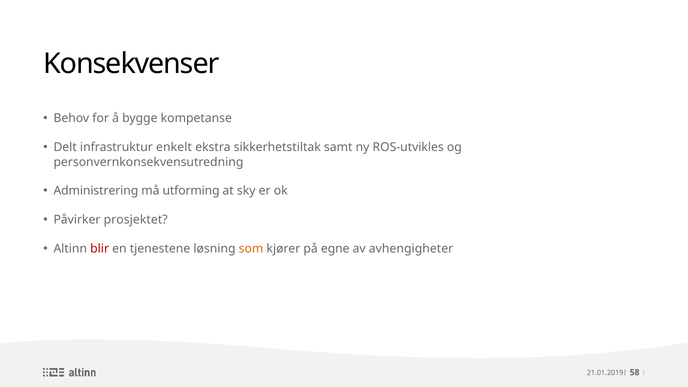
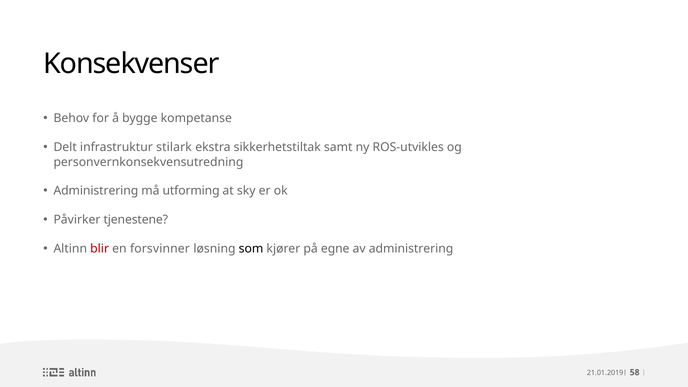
enkelt: enkelt -> stilark
prosjektet: prosjektet -> tjenestene
tjenestene: tjenestene -> forsvinner
som colour: orange -> black
av avhengigheter: avhengigheter -> administrering
